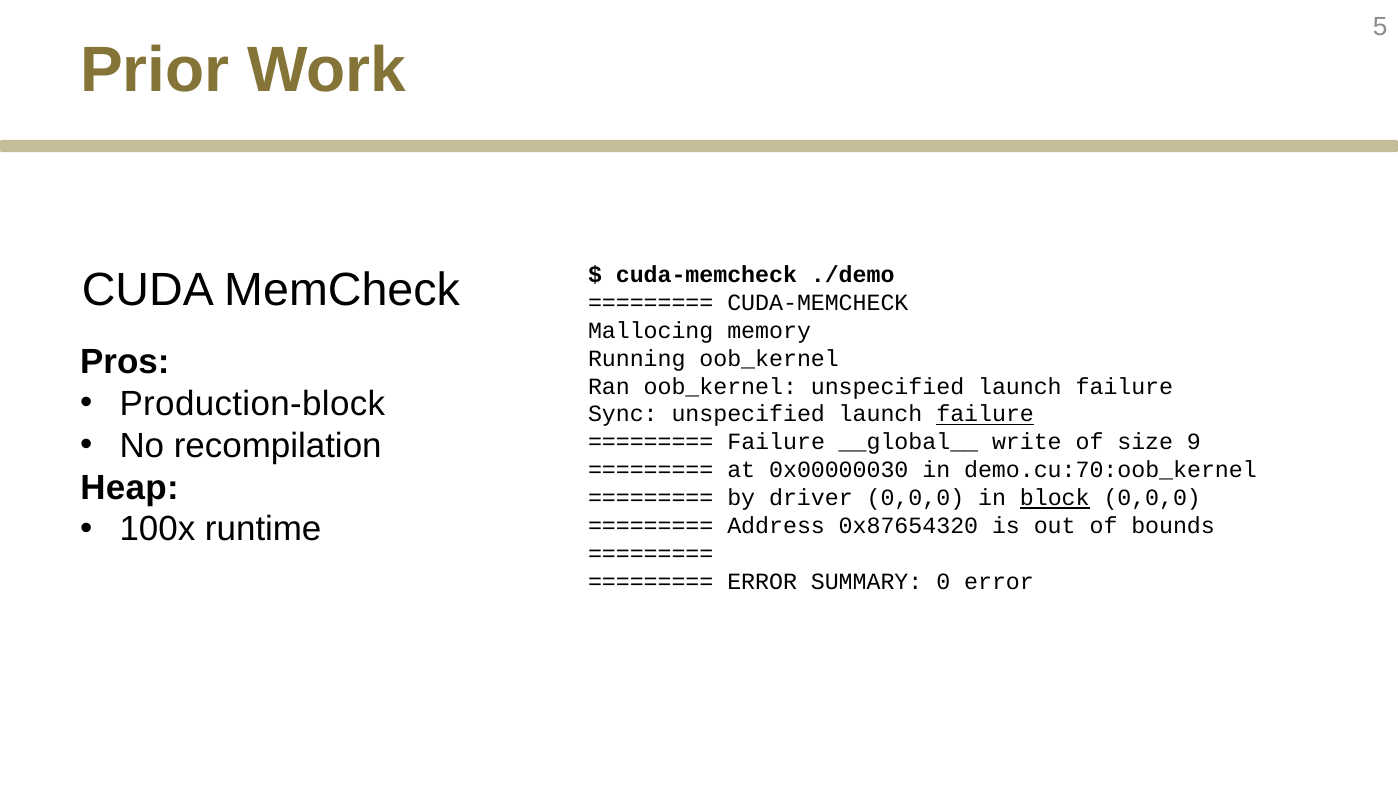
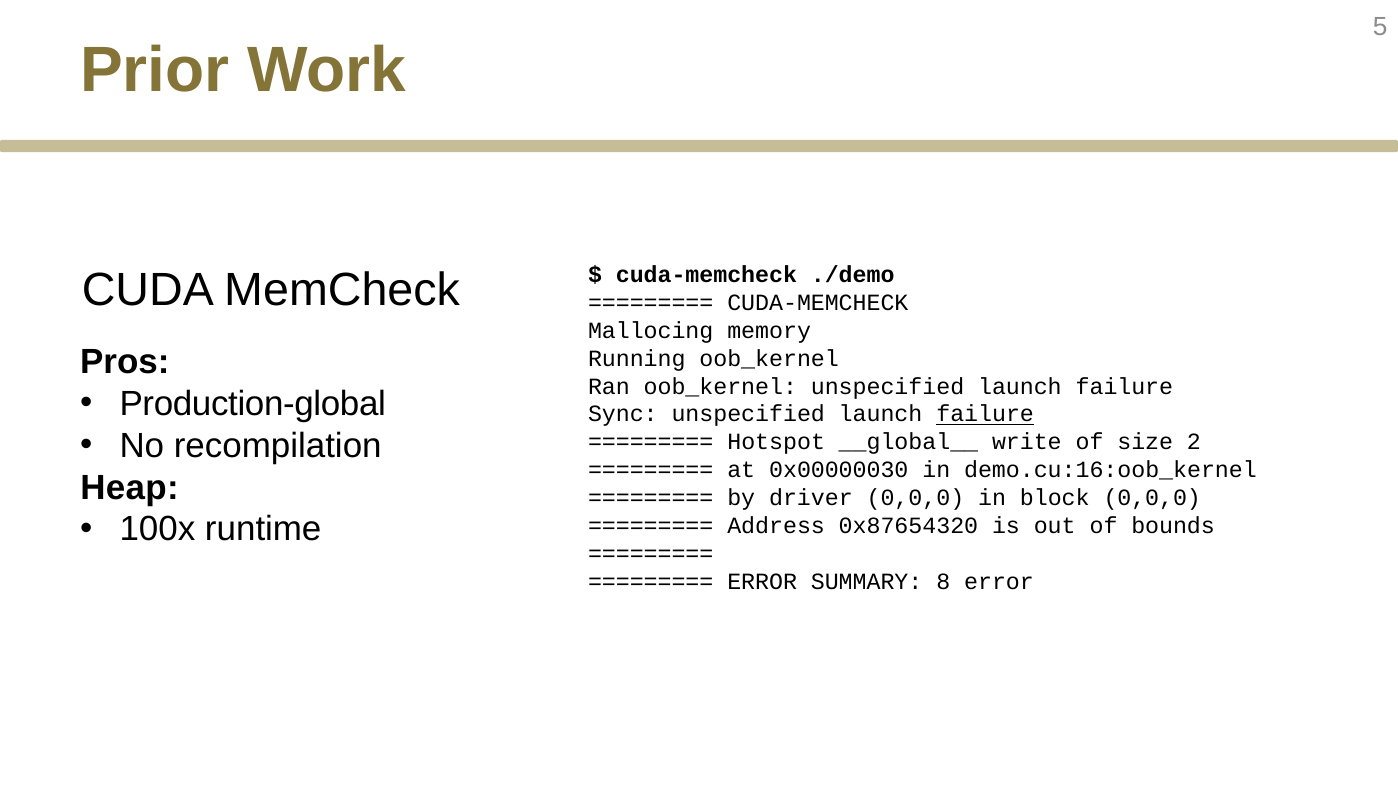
Production-block: Production-block -> Production-global
Failure at (776, 442): Failure -> Hotspot
9: 9 -> 2
demo.cu:70:oob_kernel: demo.cu:70:oob_kernel -> demo.cu:16:oob_kernel
block underline: present -> none
0: 0 -> 8
